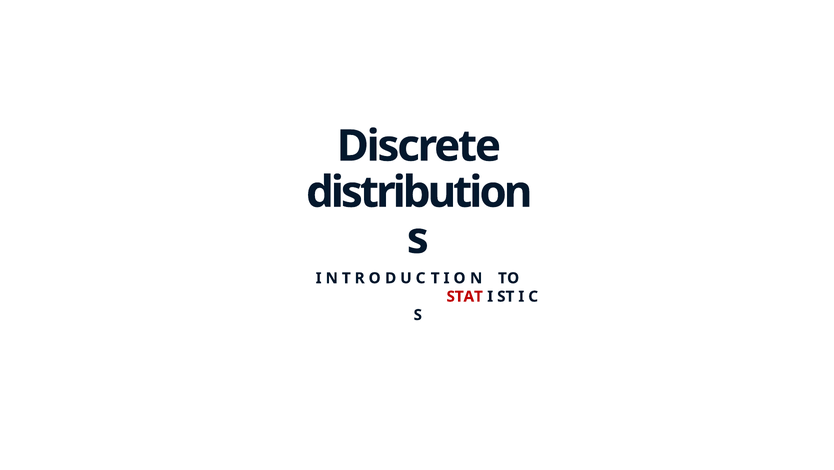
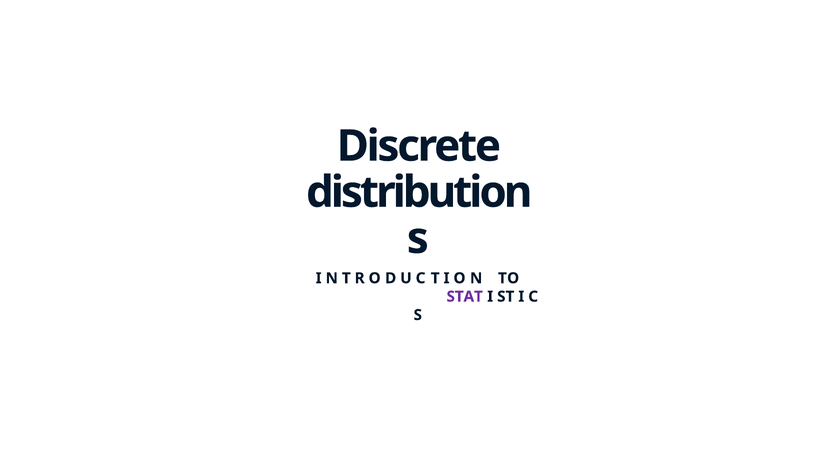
STAT colour: red -> purple
